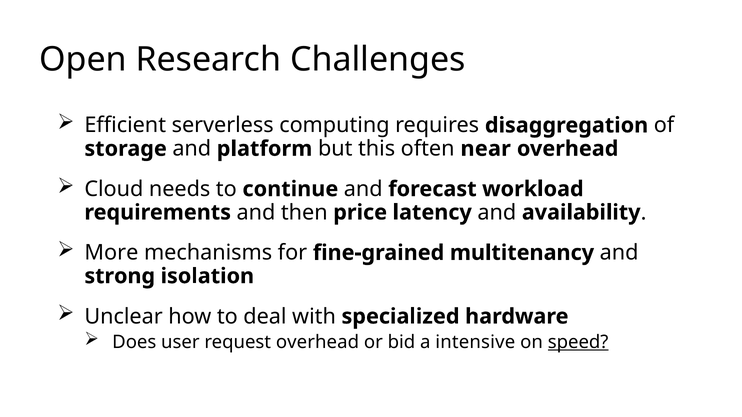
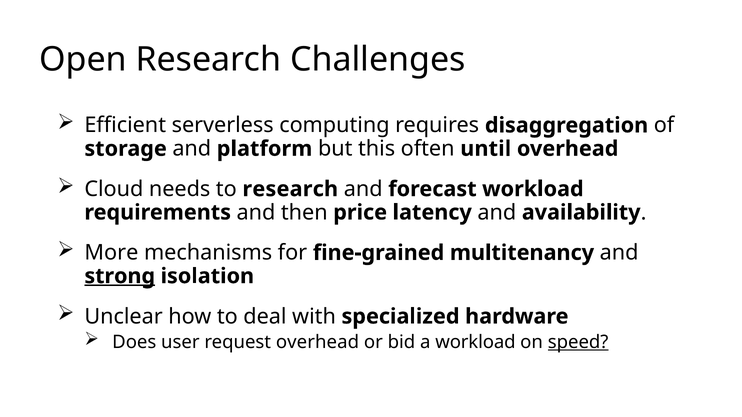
near: near -> until
to continue: continue -> research
strong underline: none -> present
a intensive: intensive -> workload
